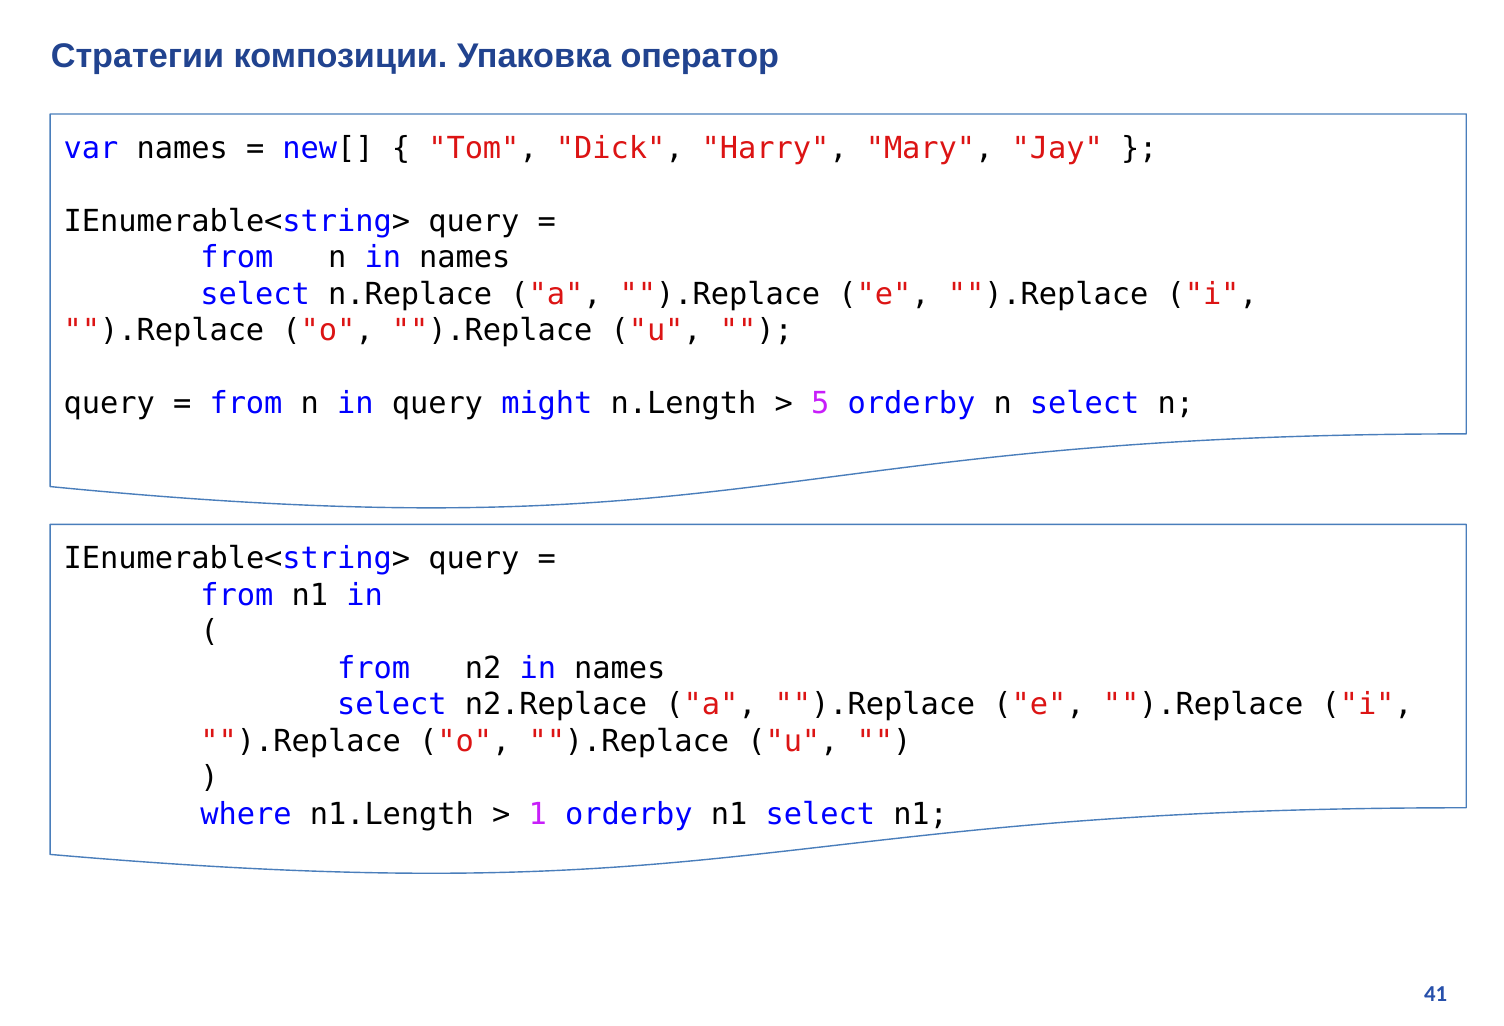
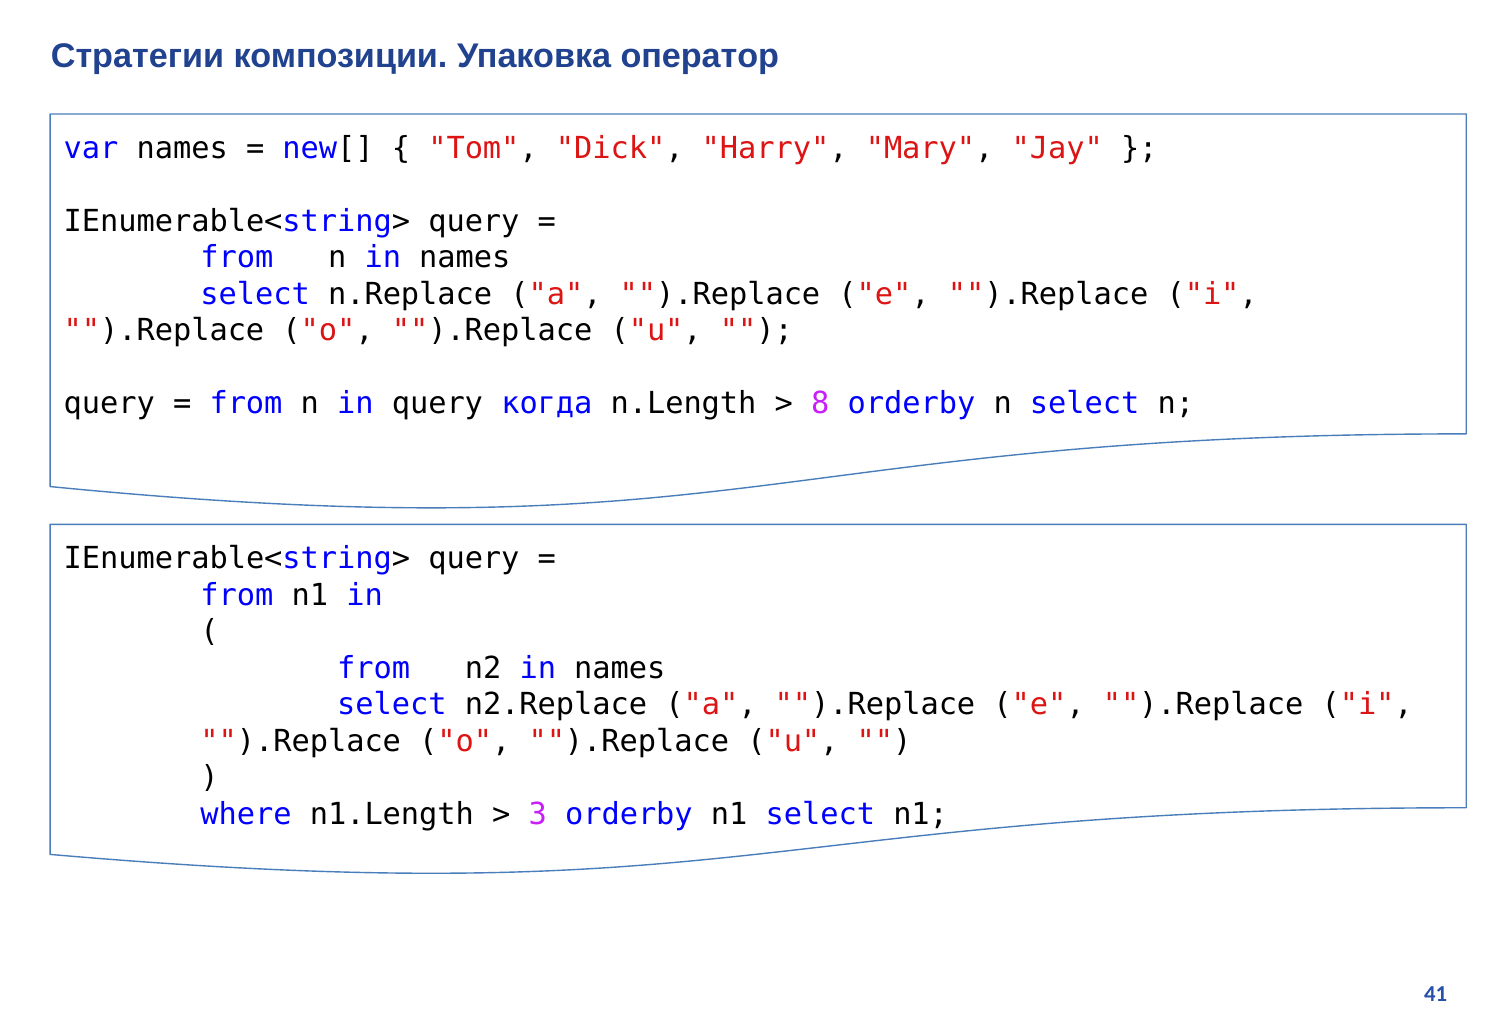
might: might -> когда
5: 5 -> 8
1: 1 -> 3
